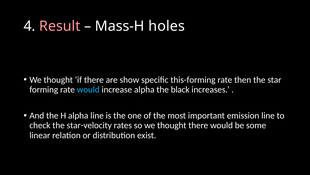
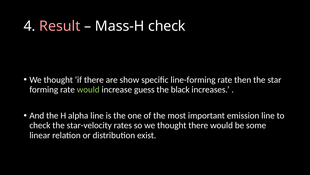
Mass-H holes: holes -> check
this-forming: this-forming -> line-forming
would at (88, 89) colour: light blue -> light green
increase alpha: alpha -> guess
